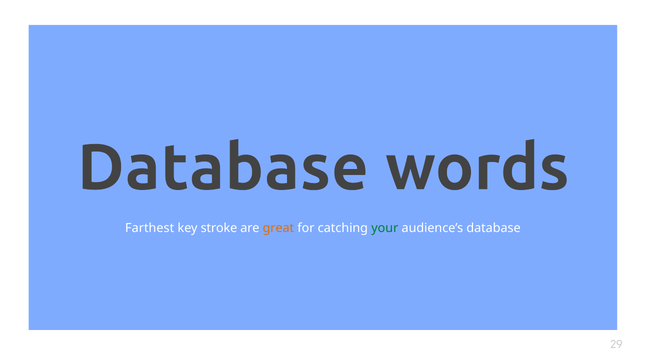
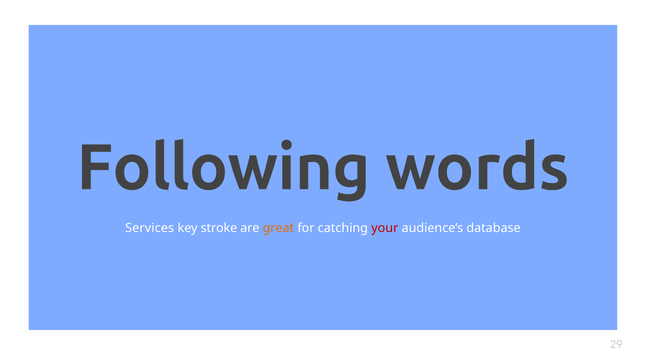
Database at (223, 168): Database -> Following
Farthest: Farthest -> Services
your colour: green -> red
